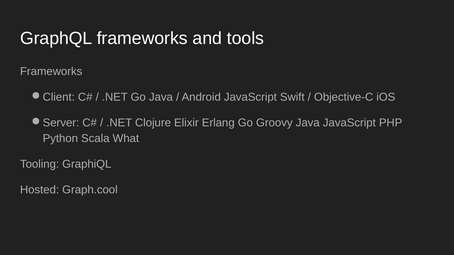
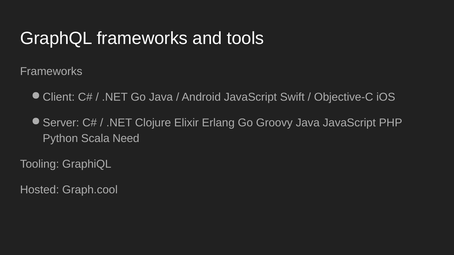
What: What -> Need
